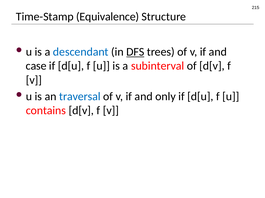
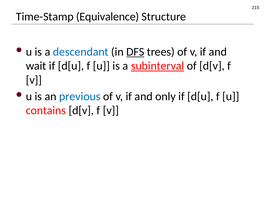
case: case -> wait
subinterval underline: none -> present
traversal: traversal -> previous
